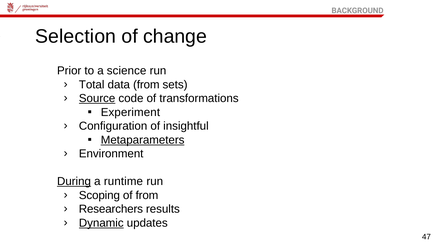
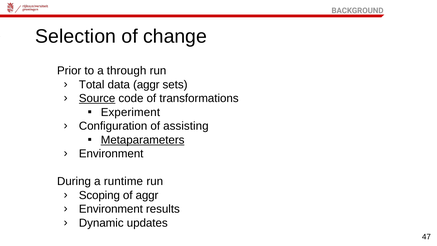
science: science -> through
data from: from -> aggr
insightful: insightful -> assisting
During underline: present -> none
of from: from -> aggr
Researchers at (111, 209): Researchers -> Environment
Dynamic underline: present -> none
